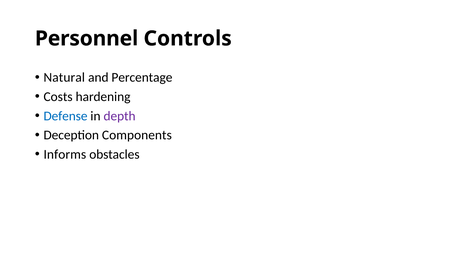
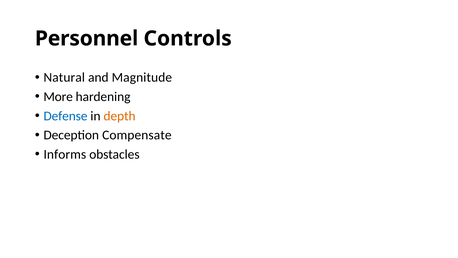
Percentage: Percentage -> Magnitude
Costs: Costs -> More
depth colour: purple -> orange
Components: Components -> Compensate
